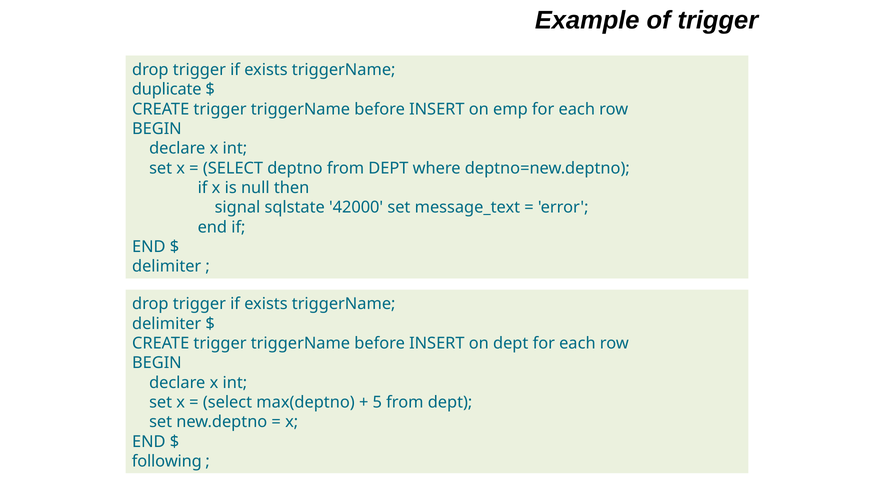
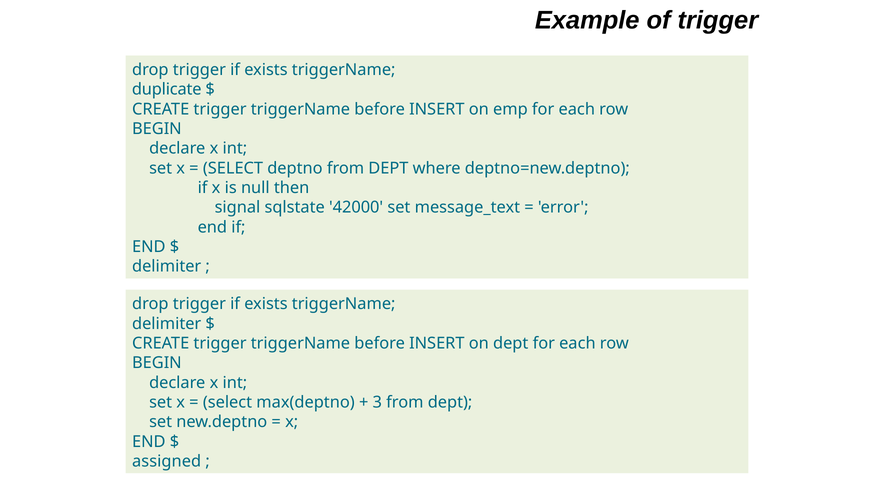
5: 5 -> 3
following: following -> assigned
